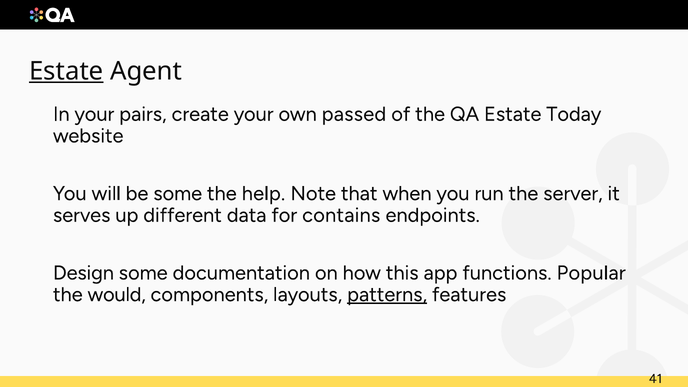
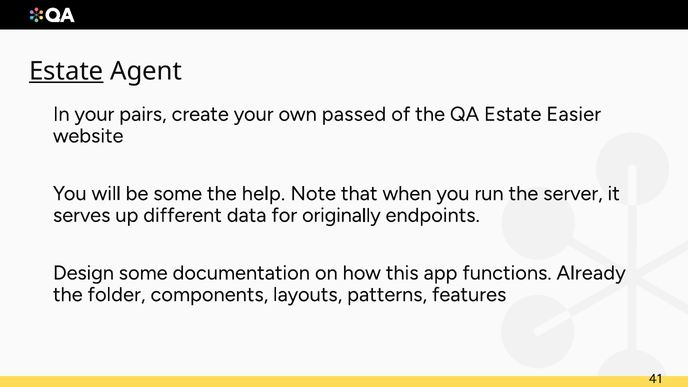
Today: Today -> Easier
contains: contains -> originally
Popular: Popular -> Already
would: would -> folder
patterns underline: present -> none
